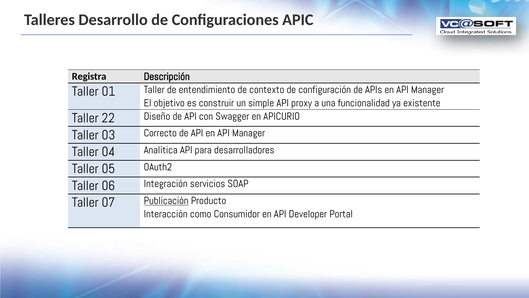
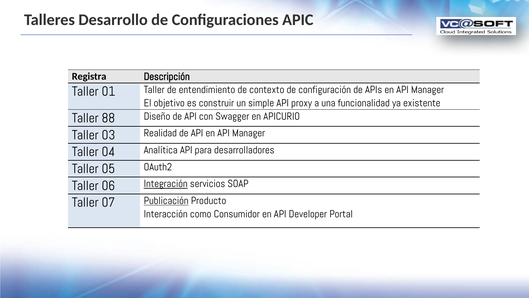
22: 22 -> 88
Correcto: Correcto -> Realidad
Integración underline: none -> present
